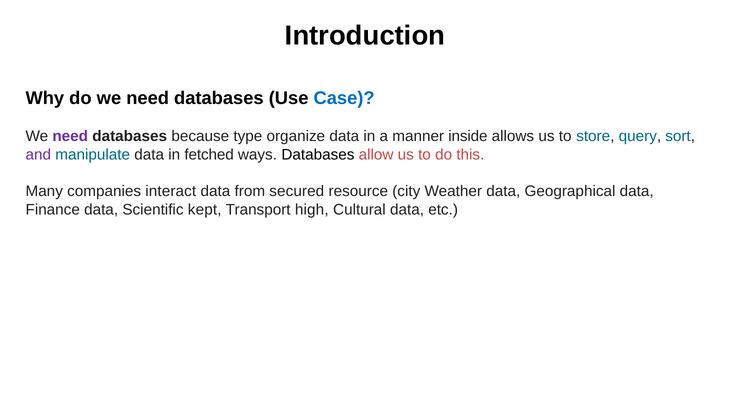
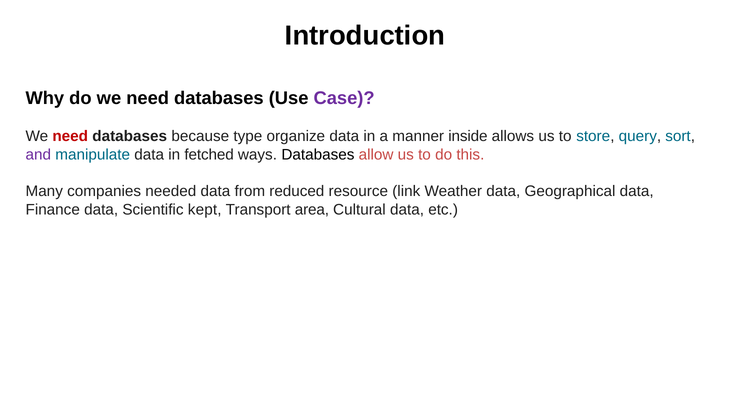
Case colour: blue -> purple
need at (70, 136) colour: purple -> red
interact: interact -> needed
secured: secured -> reduced
city: city -> link
high: high -> area
